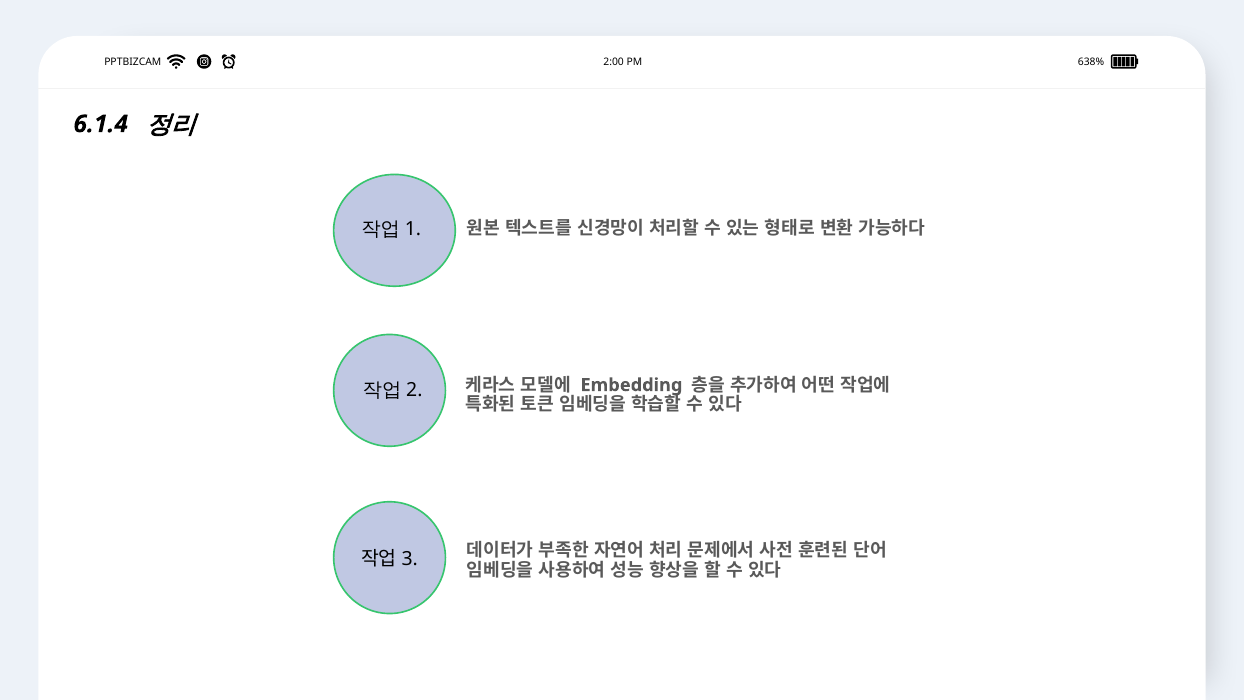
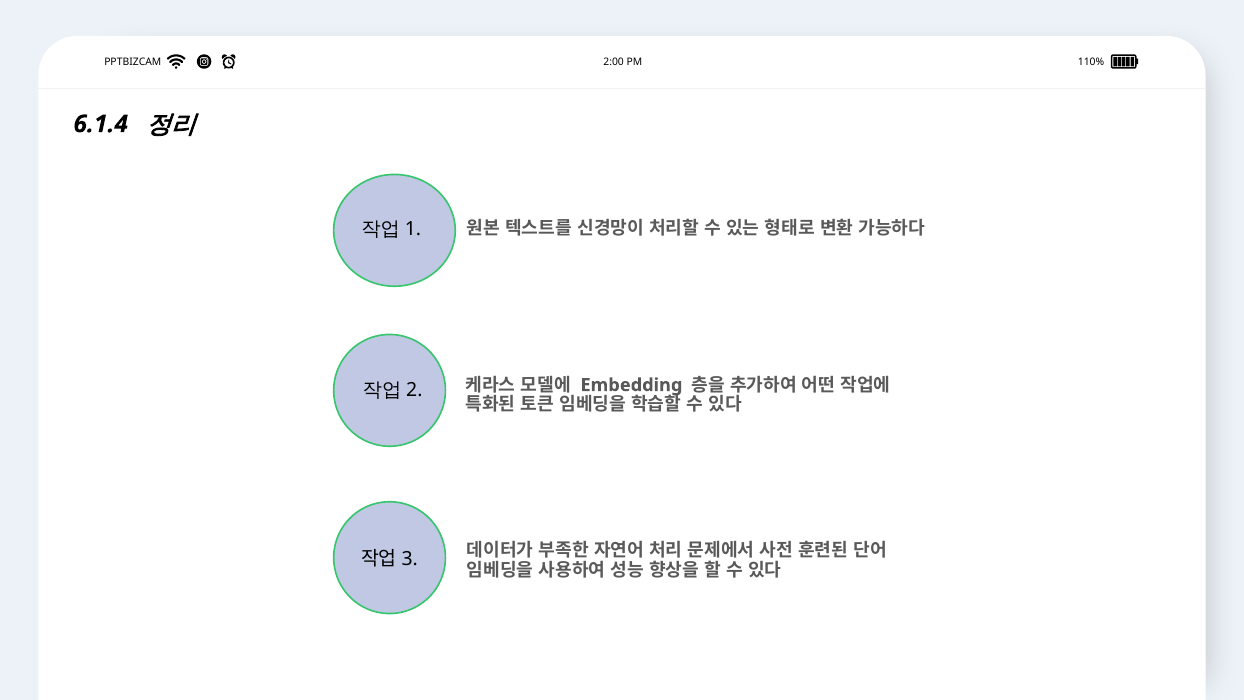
638%: 638% -> 110%
